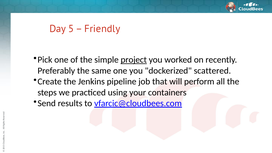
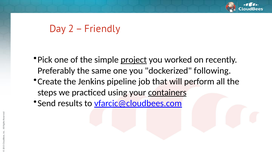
Day 5: 5 -> 2
scattered: scattered -> following
containers underline: none -> present
